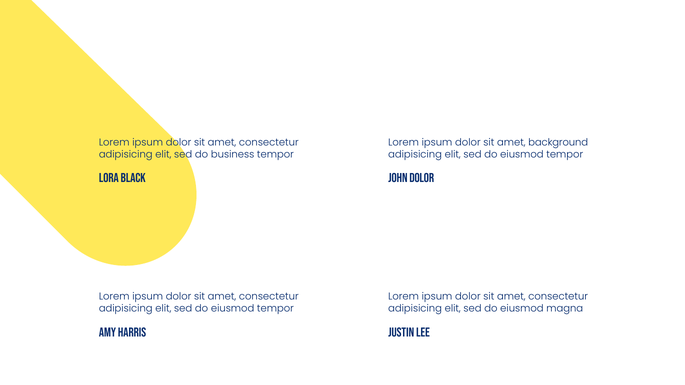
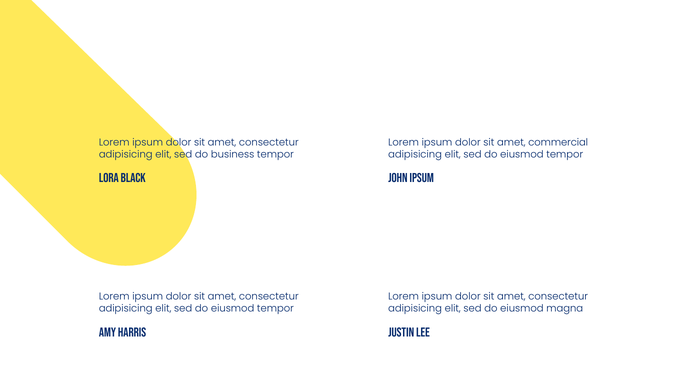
background: background -> commercial
John Dolor: Dolor -> Ipsum
